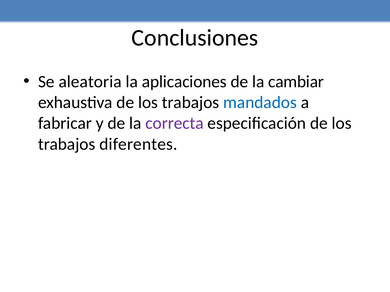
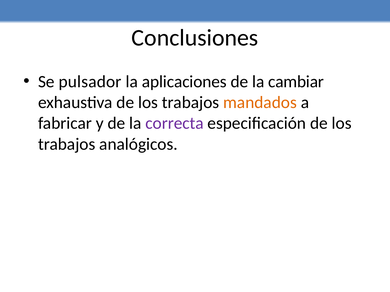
aleatoria: aleatoria -> pulsador
mandados colour: blue -> orange
diferentes: diferentes -> analógicos
